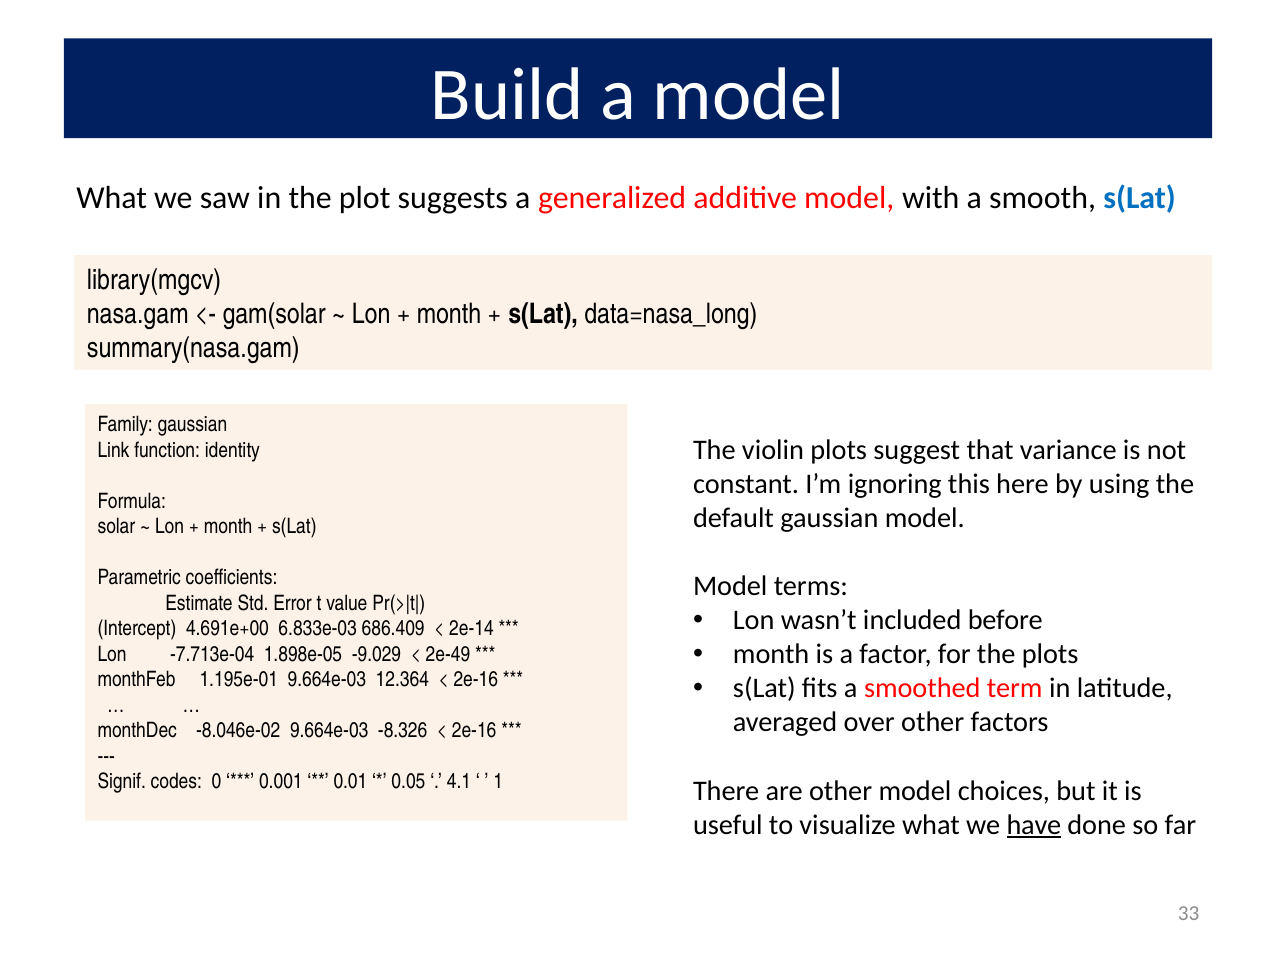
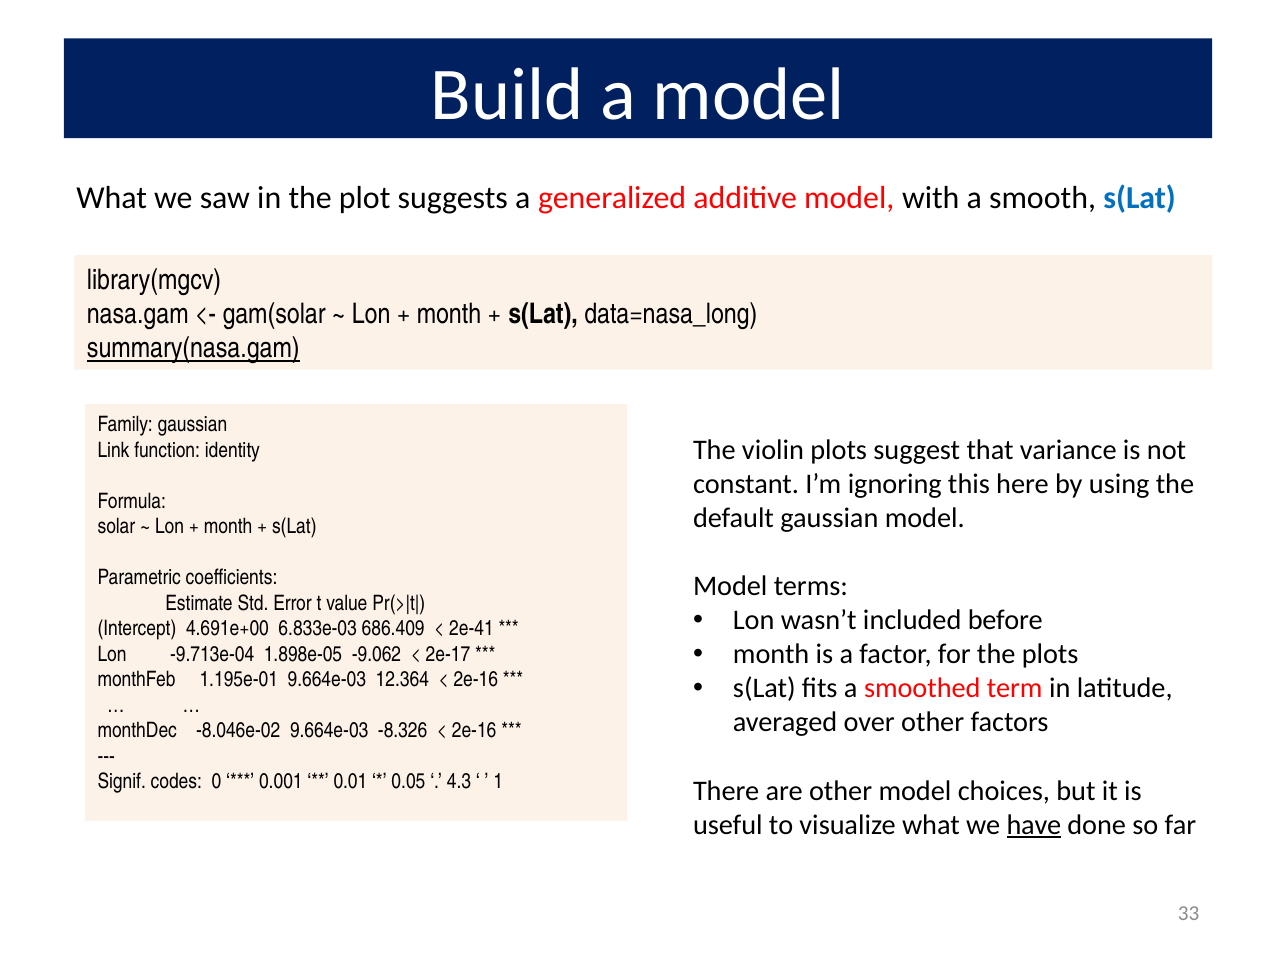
summary(nasa.gam underline: none -> present
2e-14: 2e-14 -> 2e-41
-7.713e-04: -7.713e-04 -> -9.713e-04
-9.029: -9.029 -> -9.062
2e-49: 2e-49 -> 2e-17
4.1: 4.1 -> 4.3
